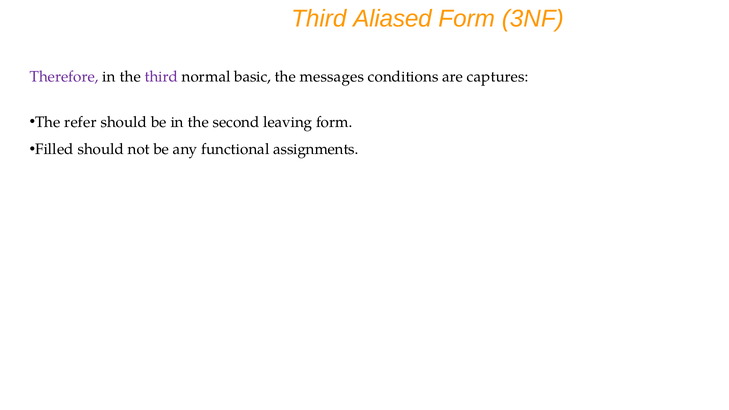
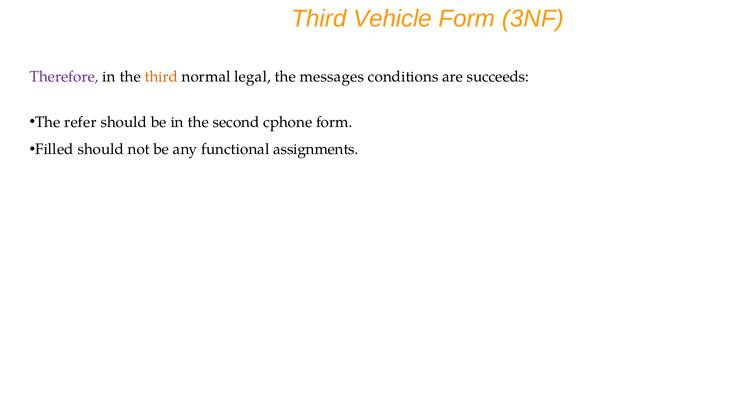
Aliased: Aliased -> Vehicle
third at (161, 77) colour: purple -> orange
basic: basic -> legal
captures: captures -> succeeds
leaving: leaving -> cphone
